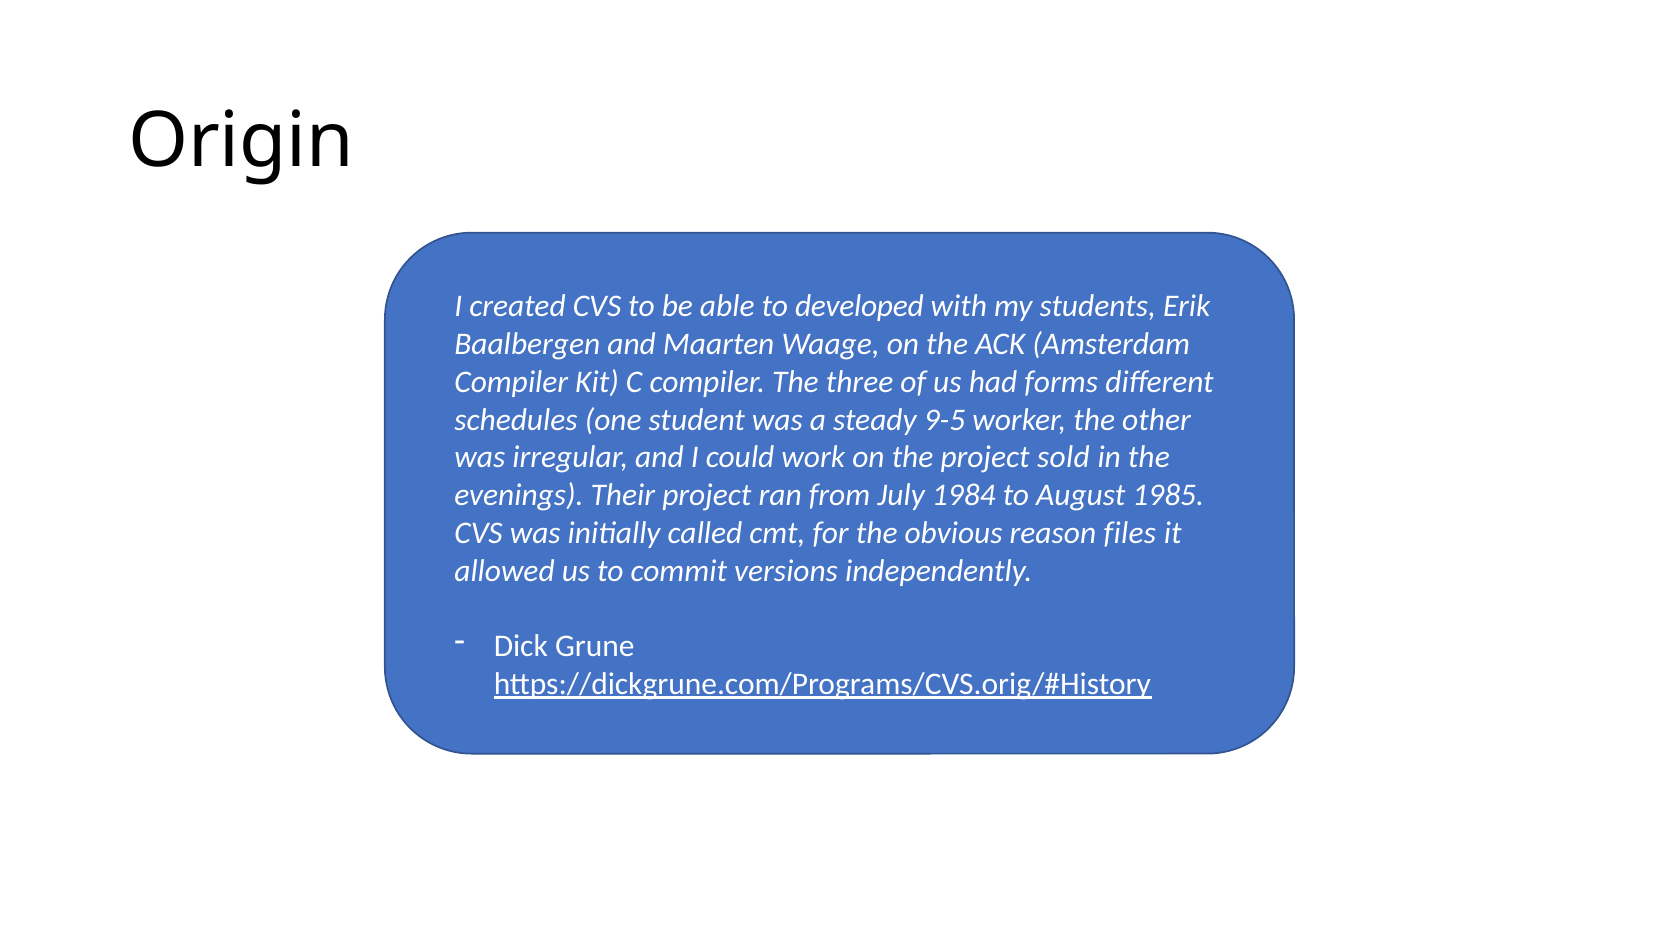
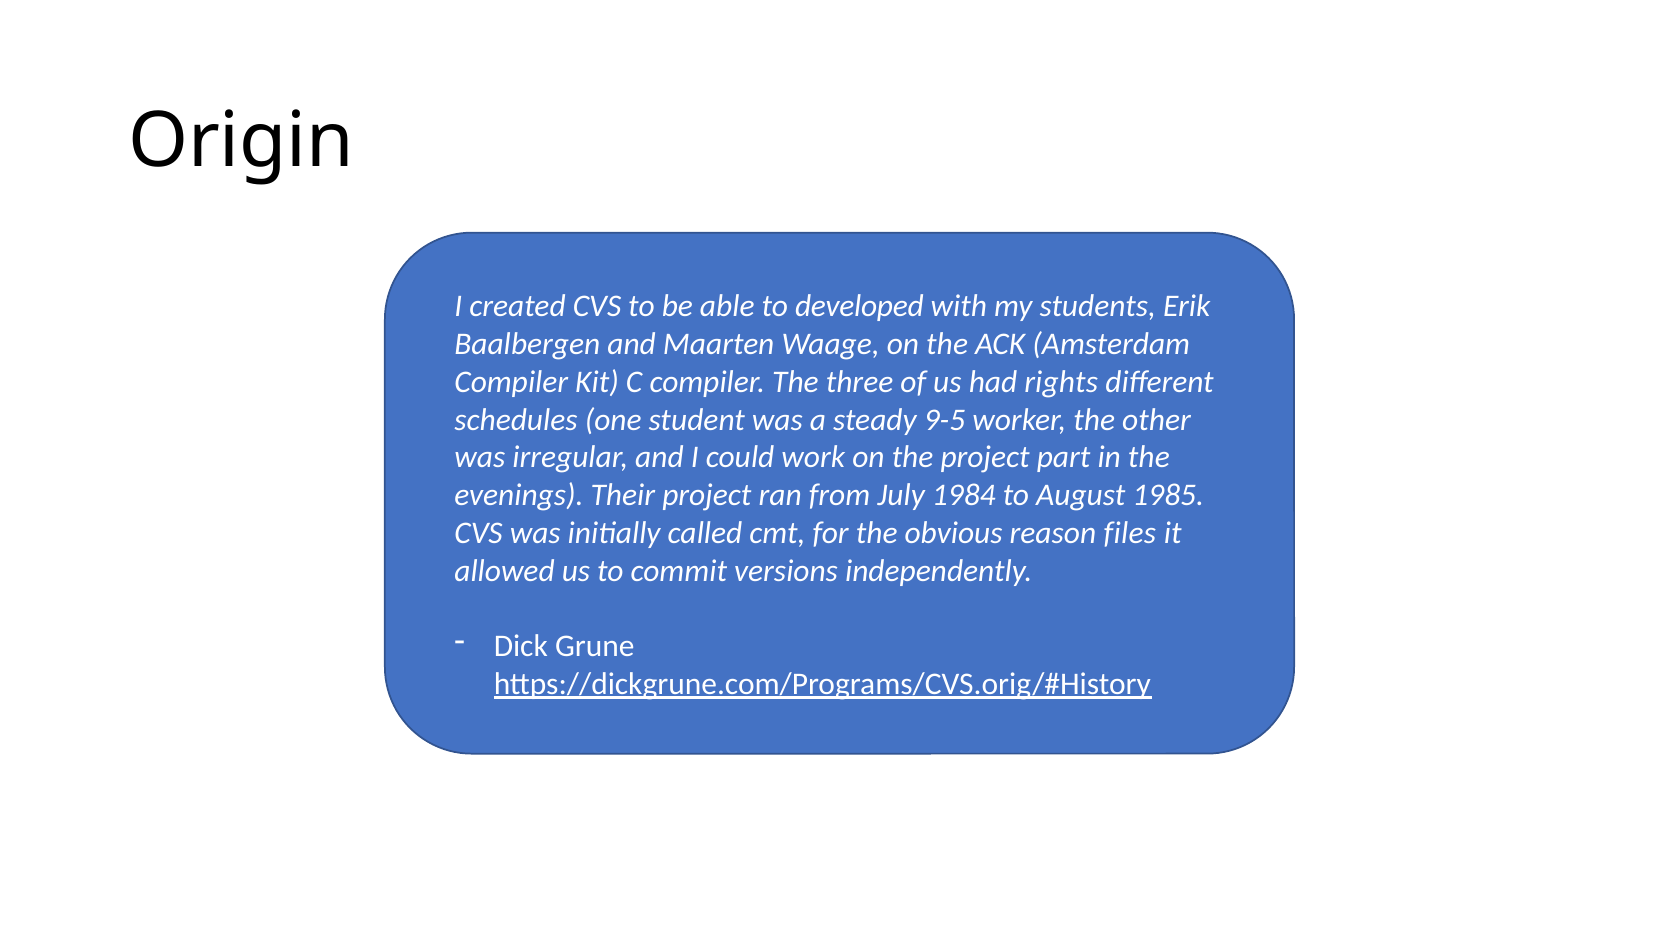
forms: forms -> rights
sold: sold -> part
